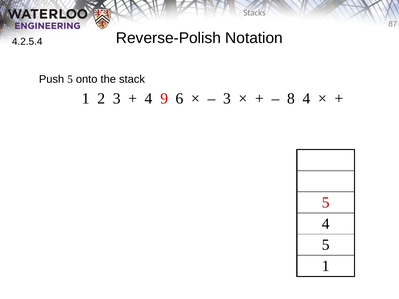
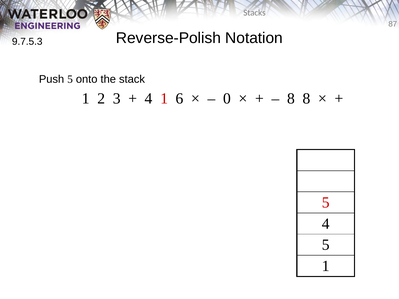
4.2.5.4: 4.2.5.4 -> 9.7.5.3
4 9: 9 -> 1
3 at (227, 99): 3 -> 0
8 4: 4 -> 8
